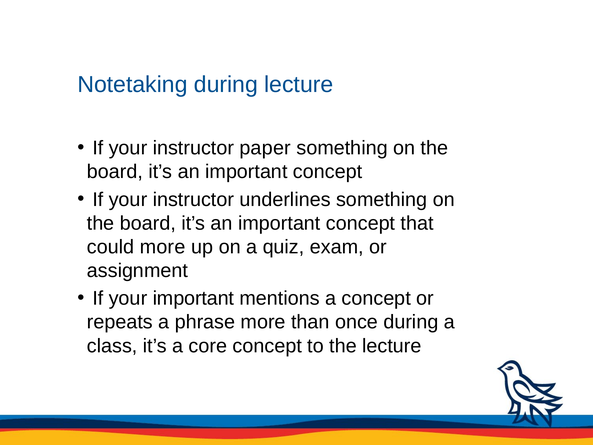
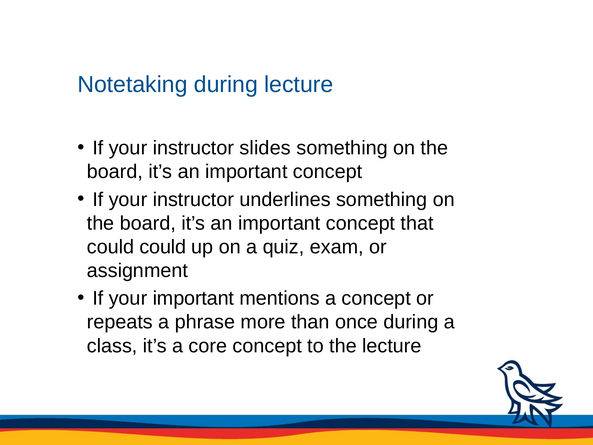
paper: paper -> slides
could more: more -> could
